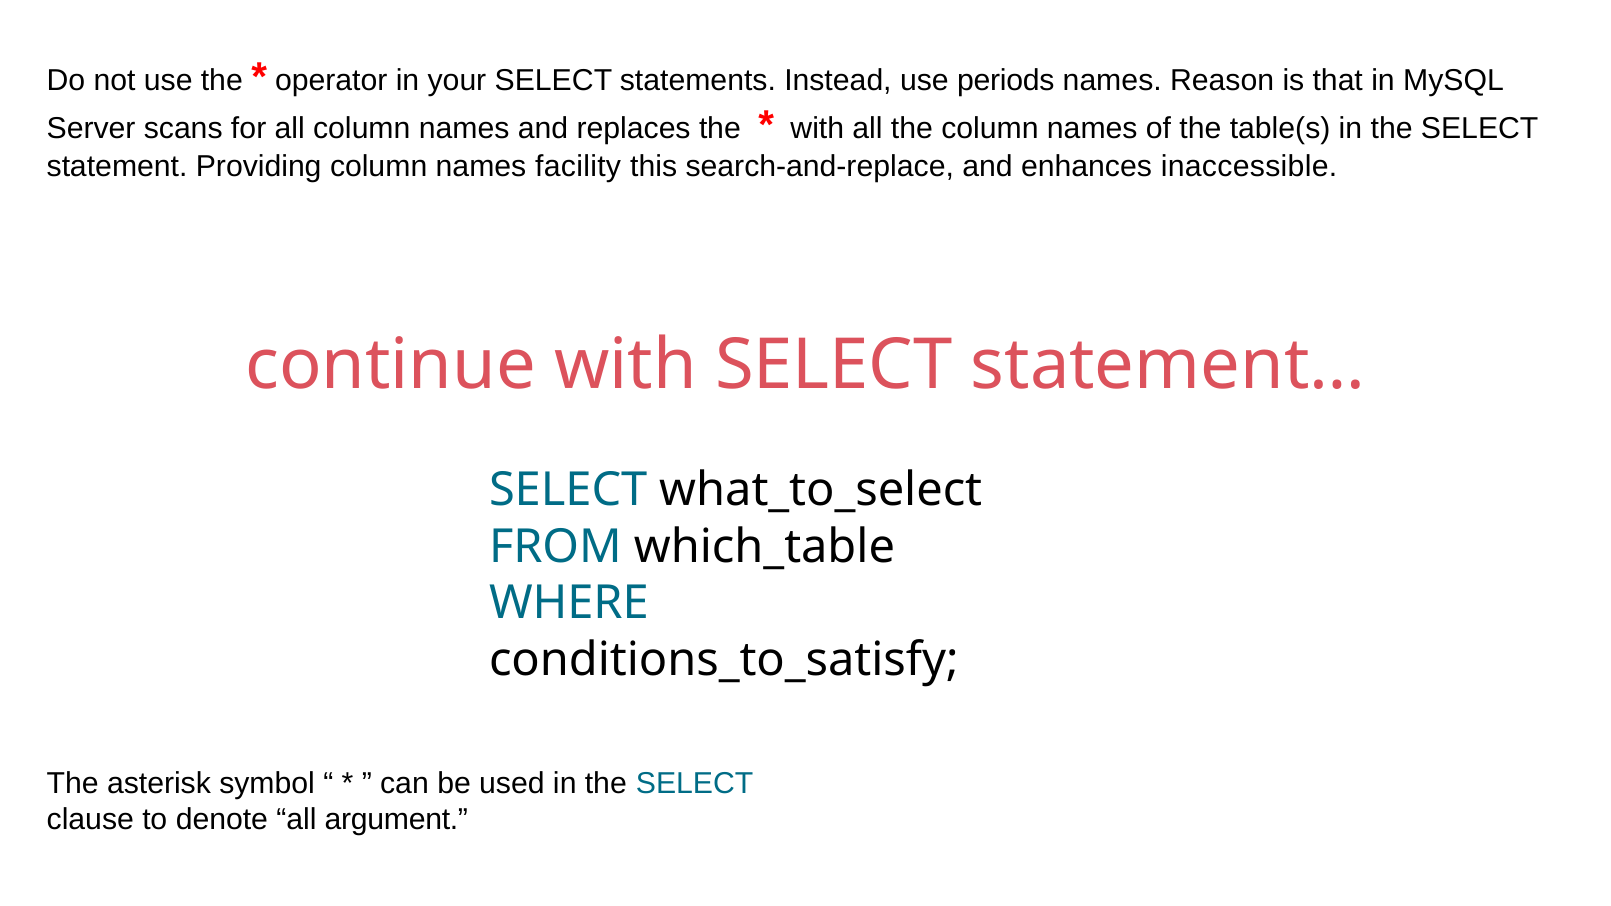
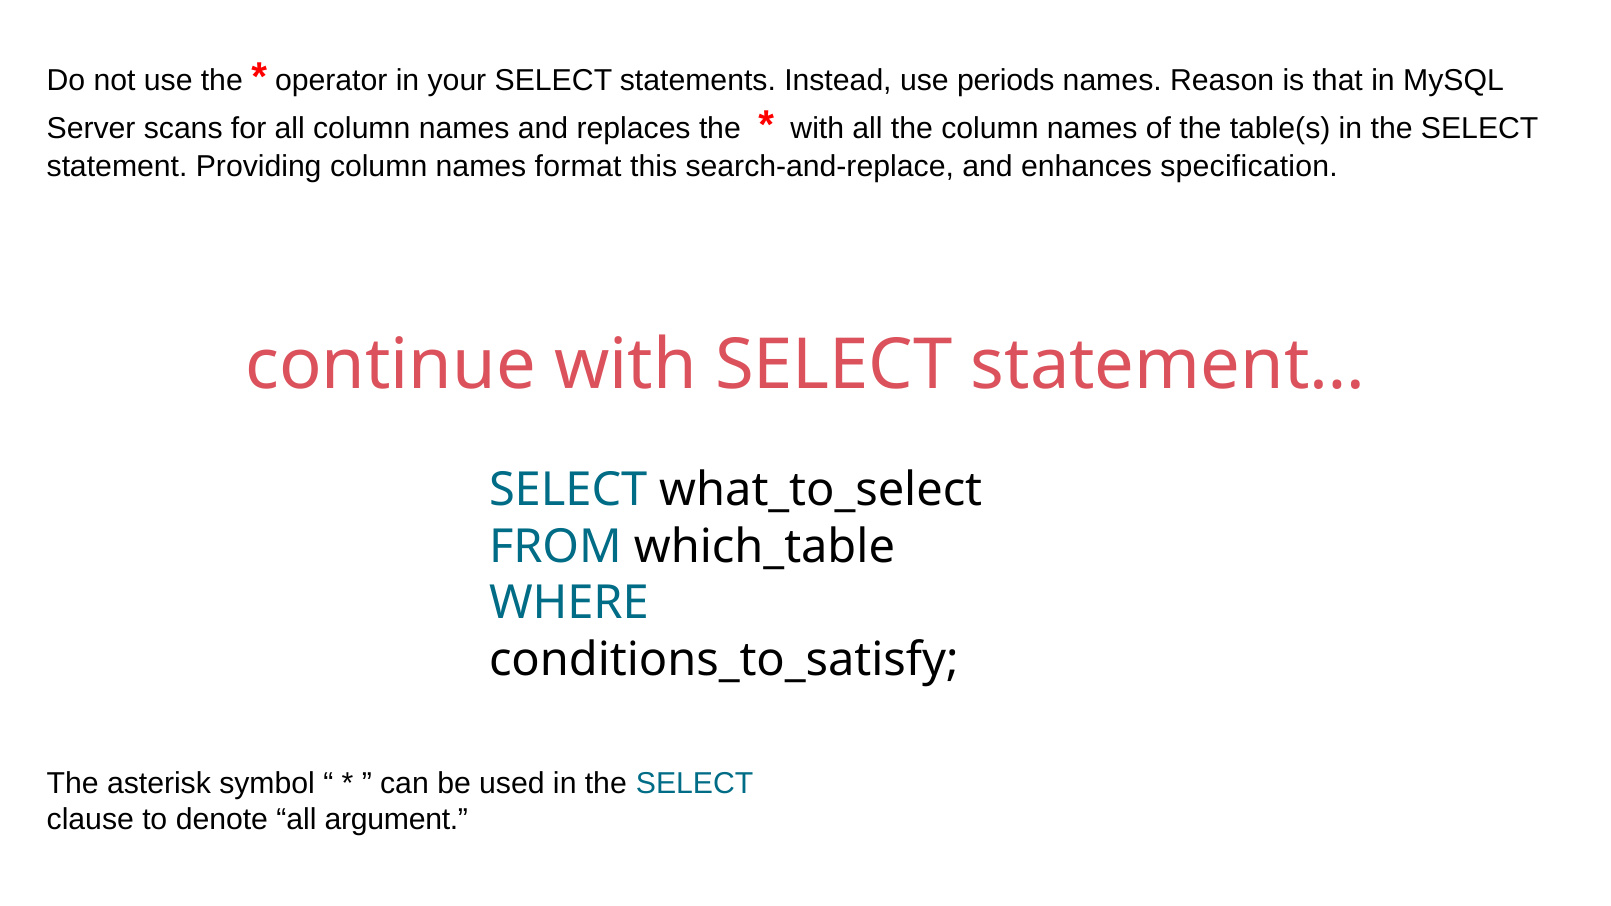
facility: facility -> format
inaccessible: inaccessible -> specification
